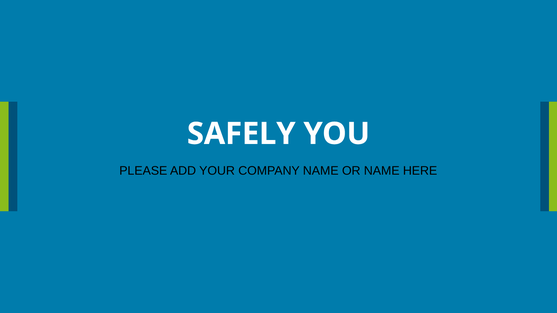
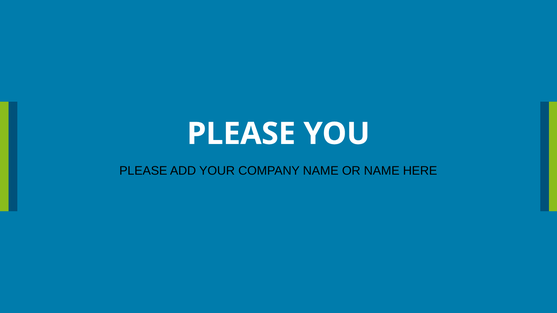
SAFELY at (241, 134): SAFELY -> PLEASE
